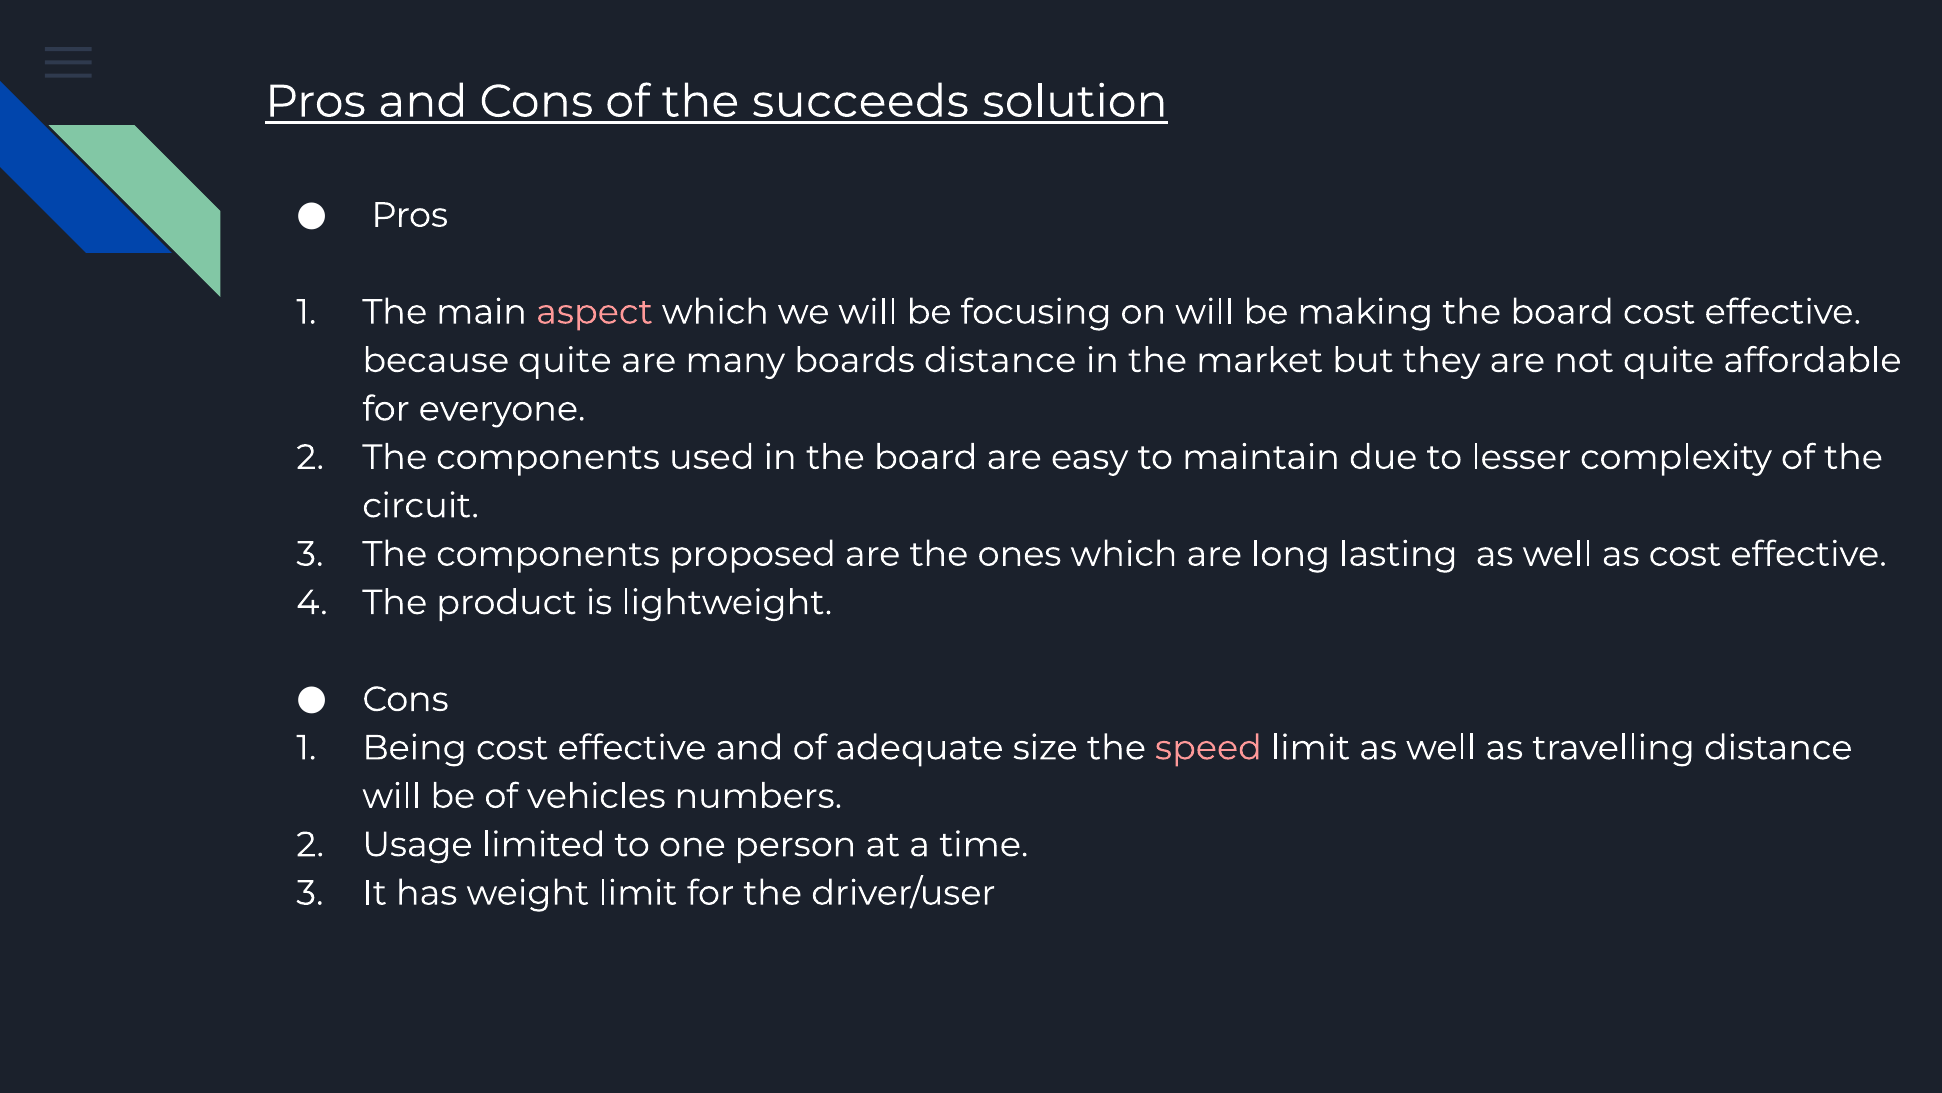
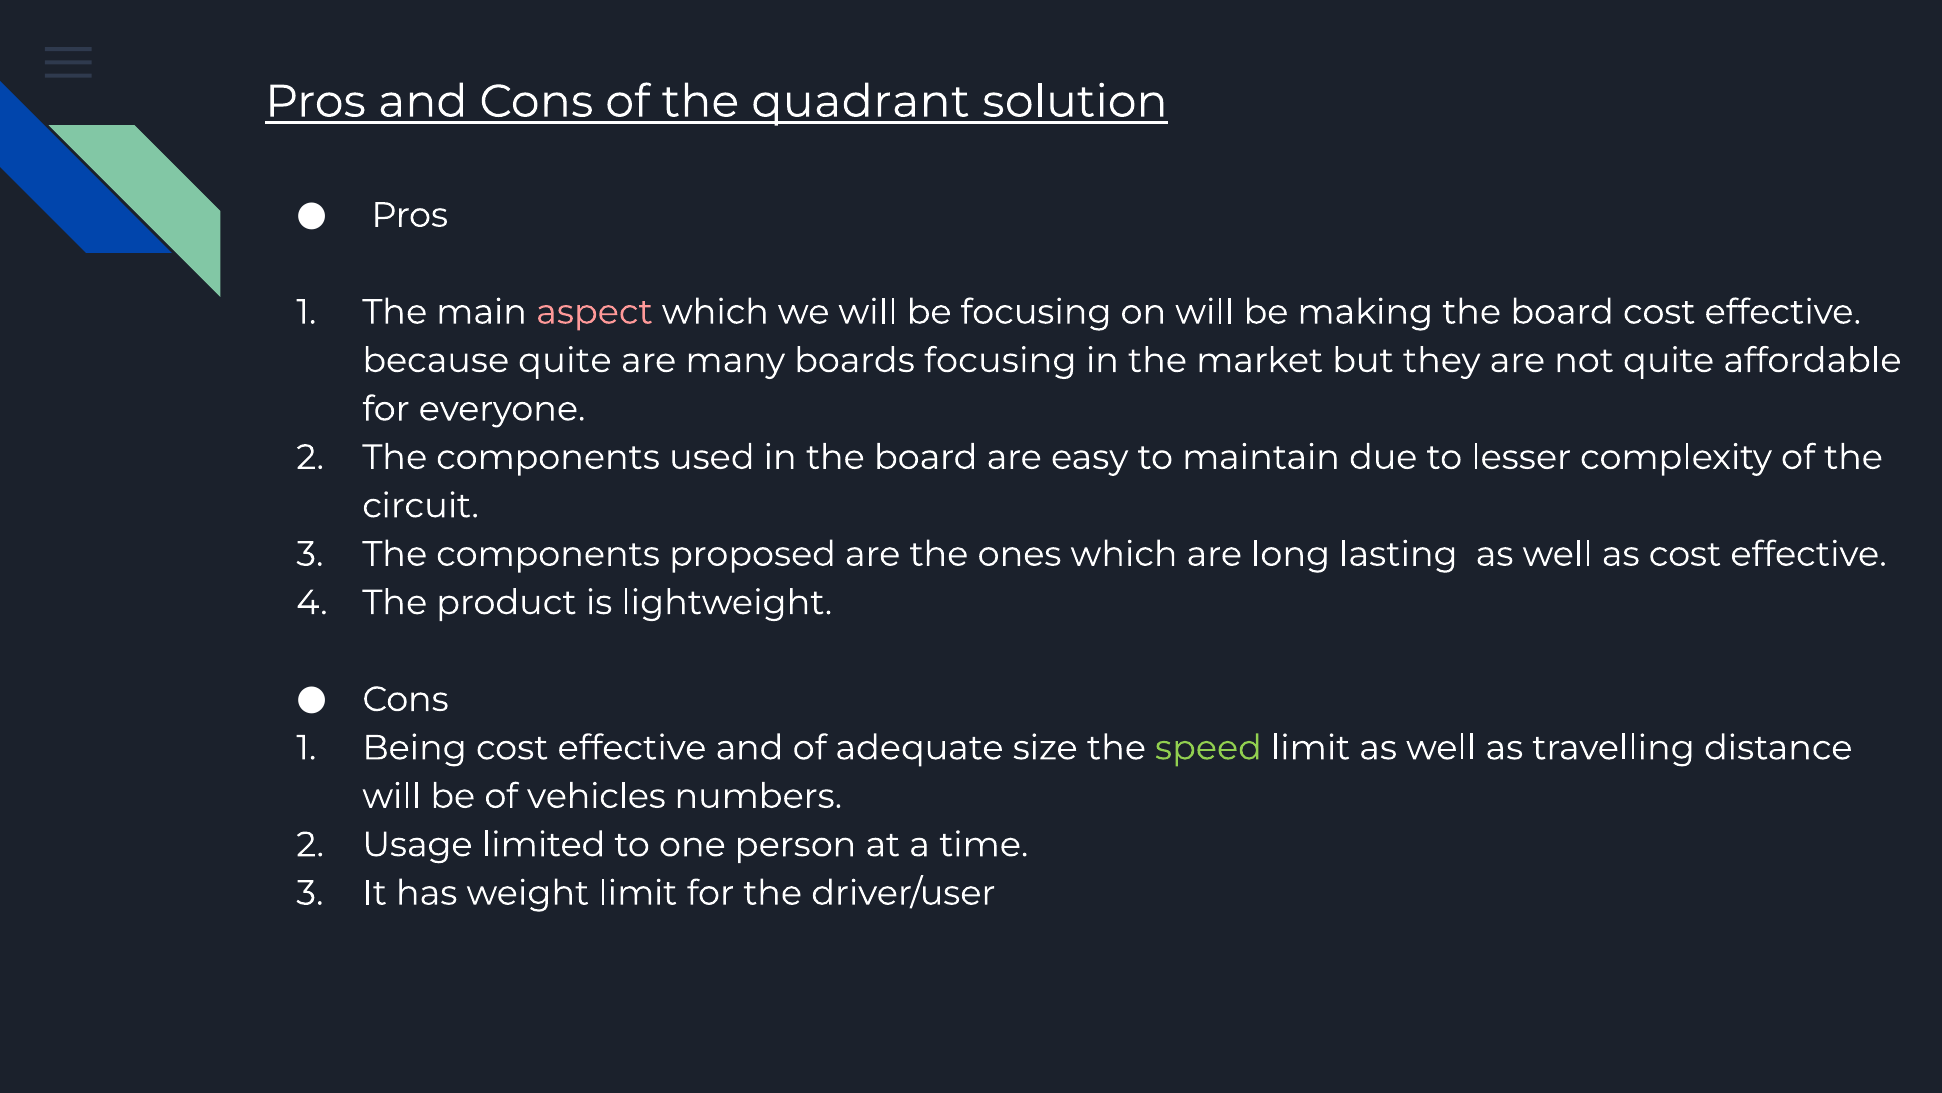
succeeds: succeeds -> quadrant
boards distance: distance -> focusing
speed colour: pink -> light green
